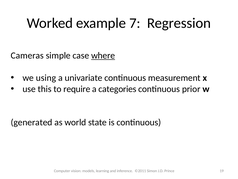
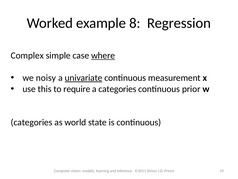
7: 7 -> 8
Cameras: Cameras -> Complex
using: using -> noisy
univariate underline: none -> present
generated at (32, 122): generated -> categories
